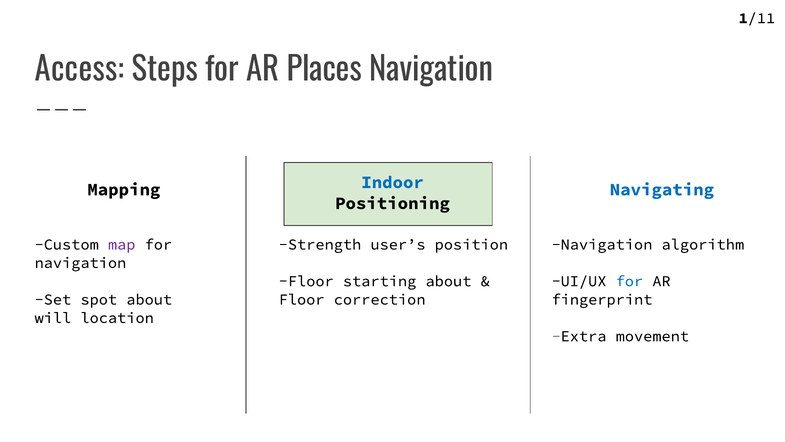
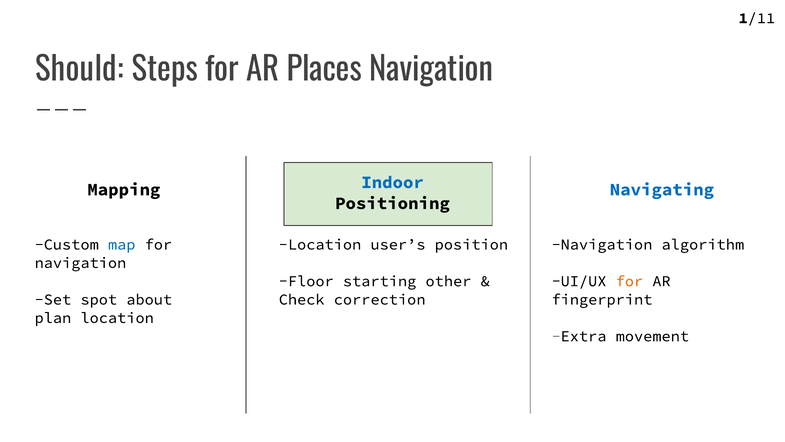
Access: Access -> Should
map colour: purple -> blue
Strength at (320, 244): Strength -> Location
starting about: about -> other
for at (629, 281) colour: blue -> orange
Floor at (302, 299): Floor -> Check
will: will -> plan
